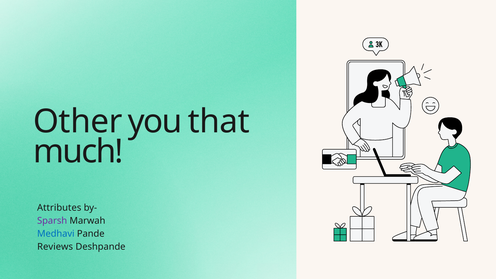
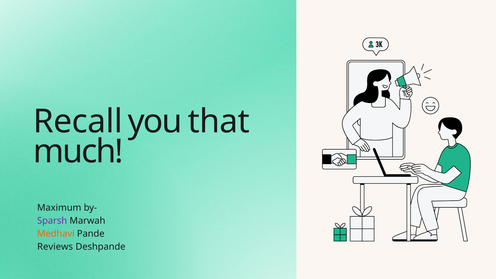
Other: Other -> Recall
Attributes: Attributes -> Maximum
Medhavi colour: blue -> orange
